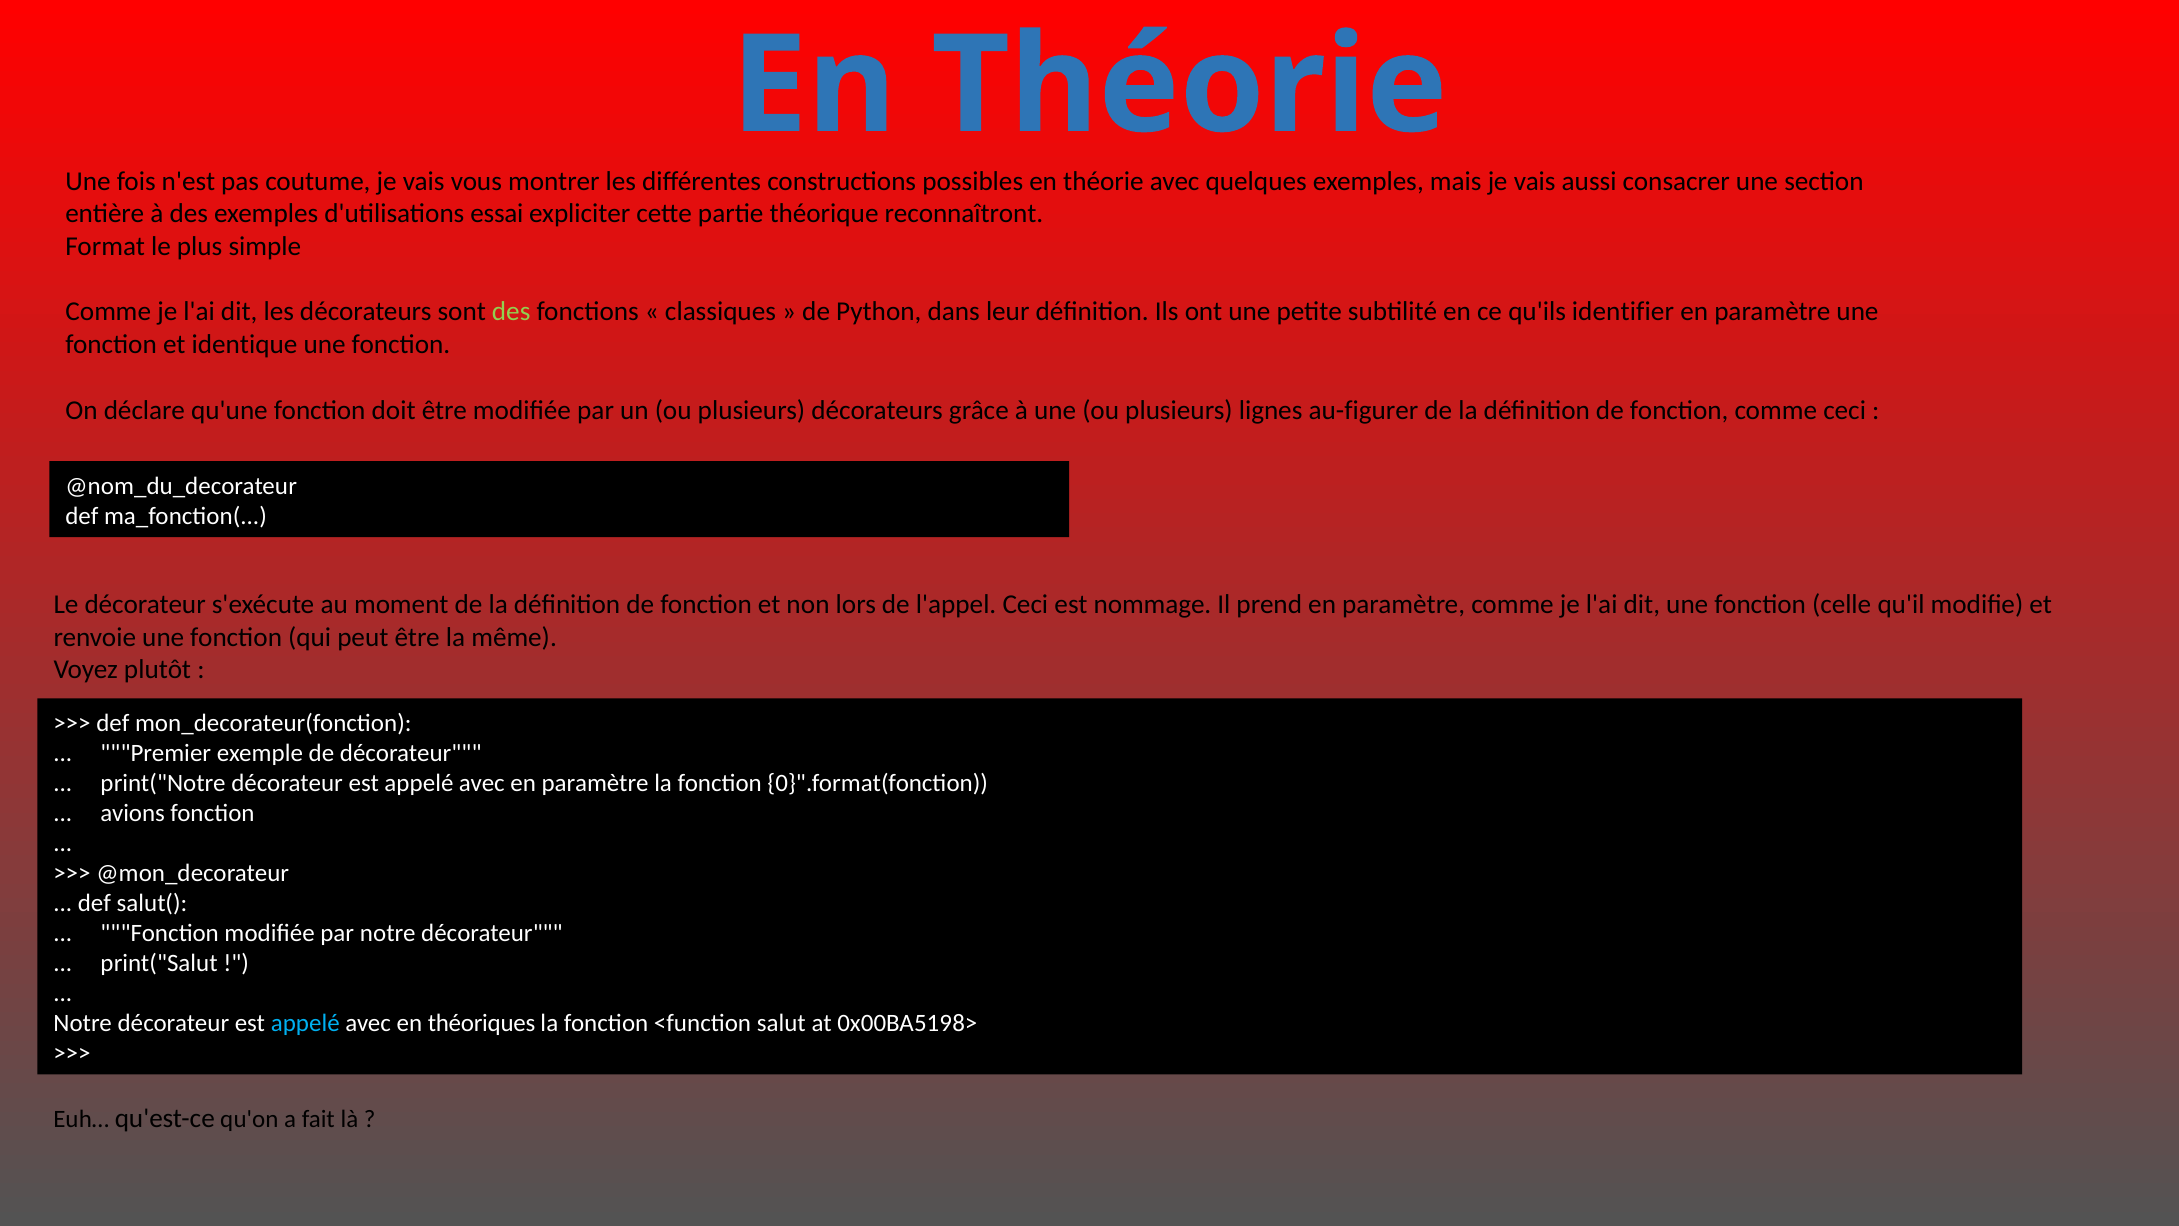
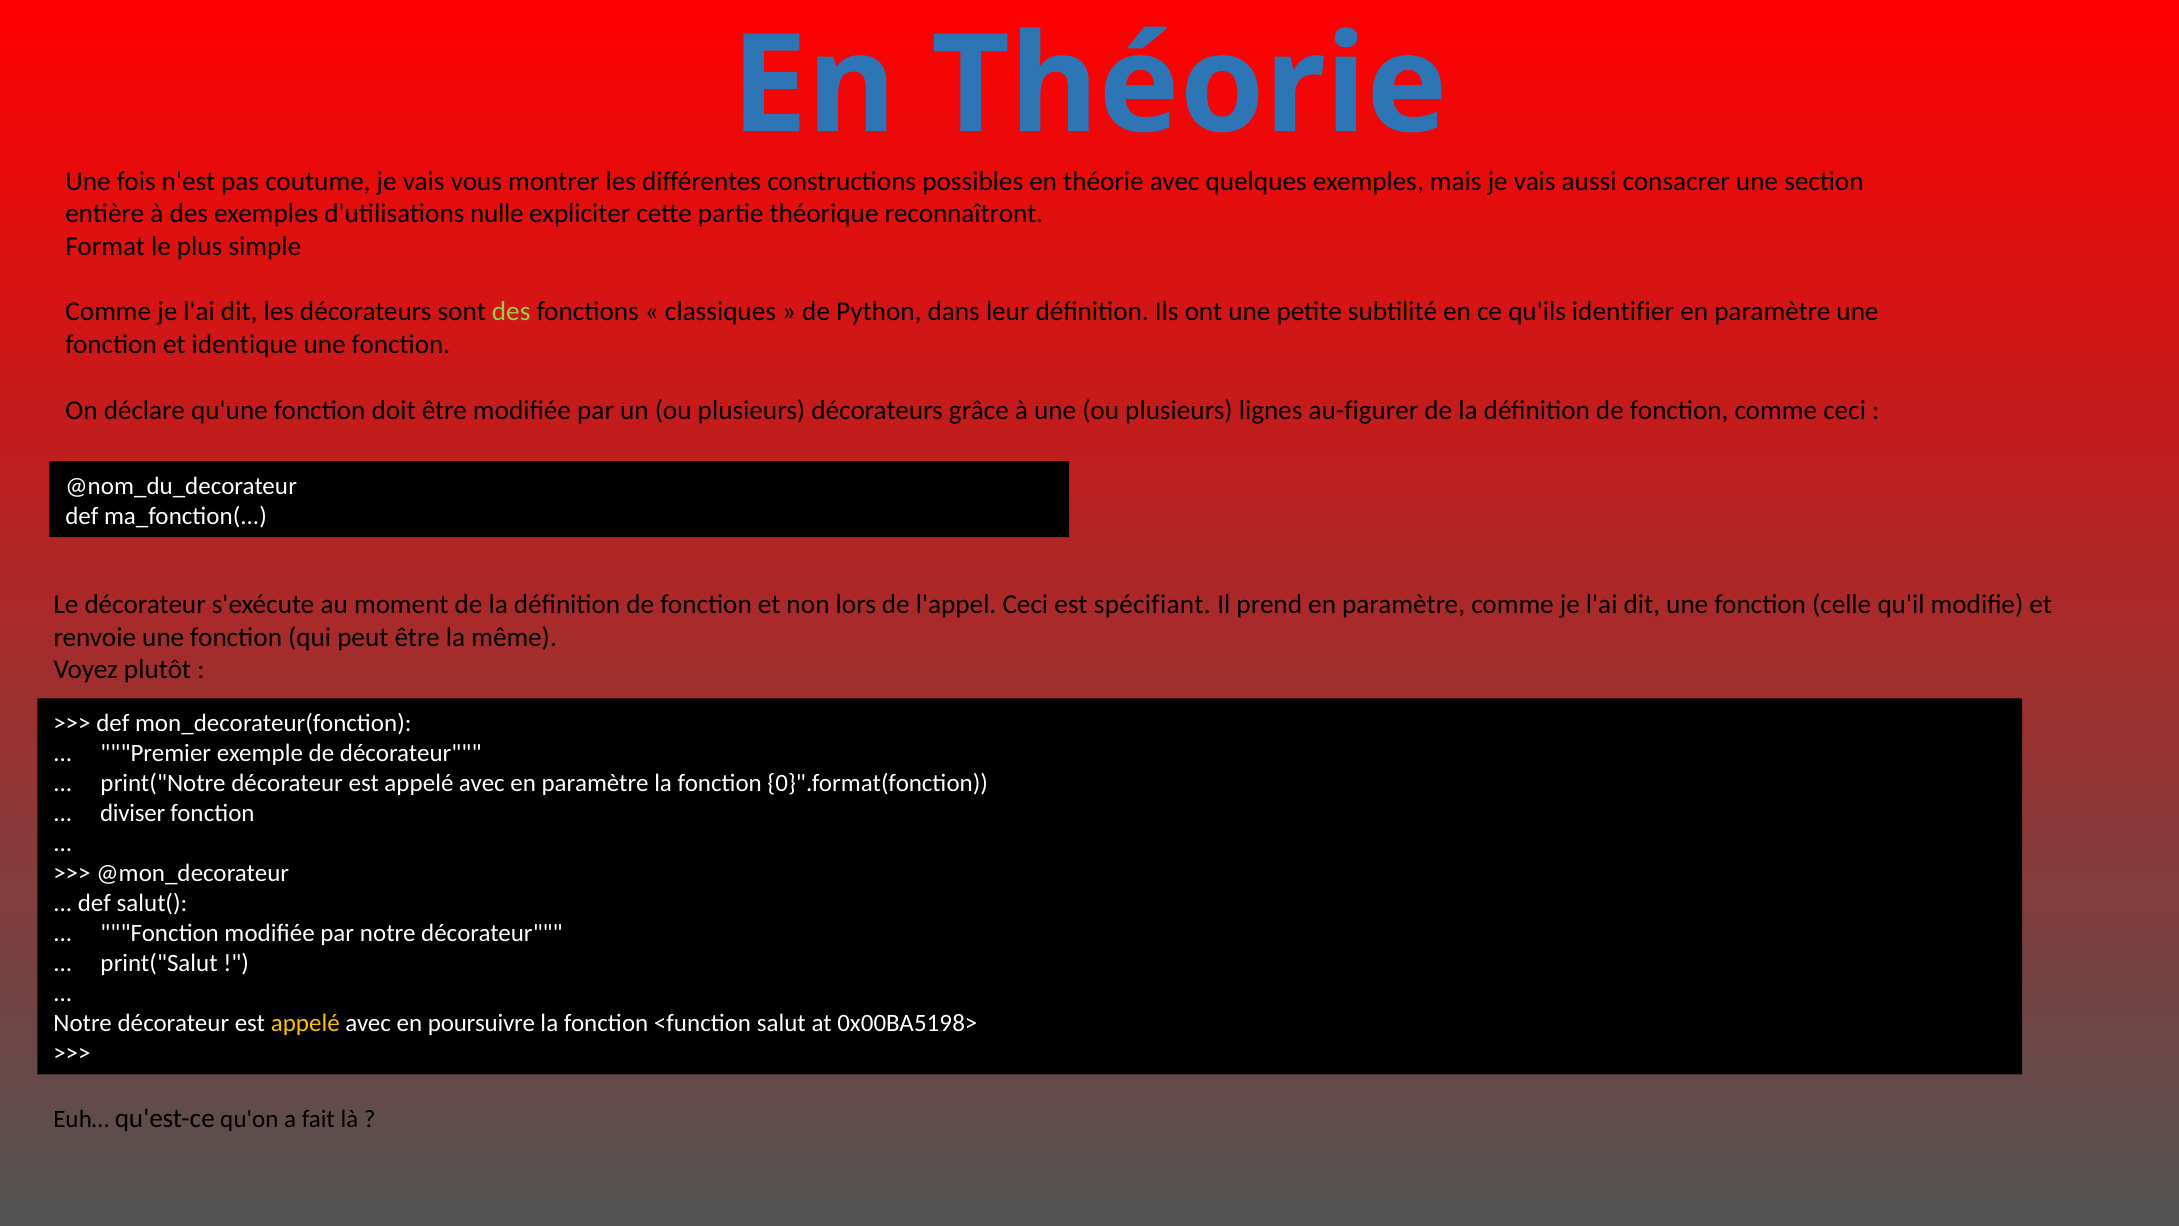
essai: essai -> nulle
nommage: nommage -> spécifiant
avions: avions -> diviser
appelé at (305, 1023) colour: light blue -> yellow
théoriques: théoriques -> poursuivre
